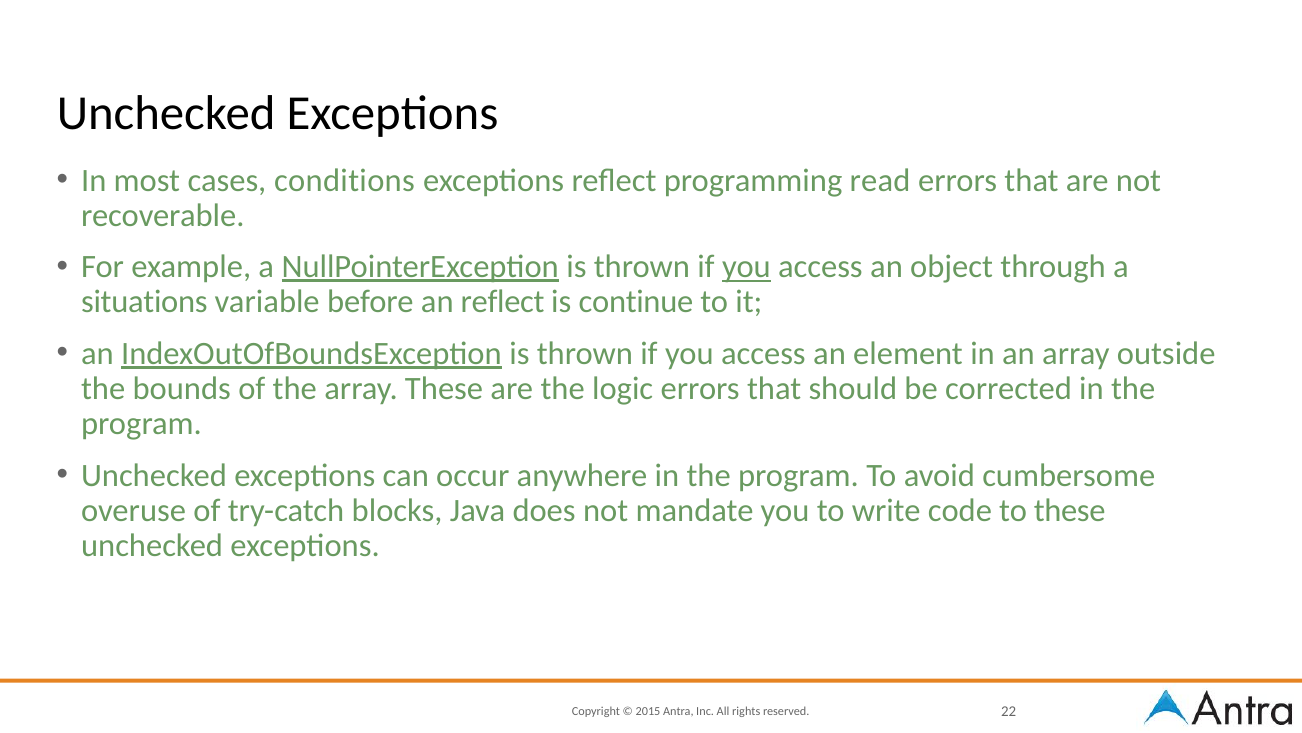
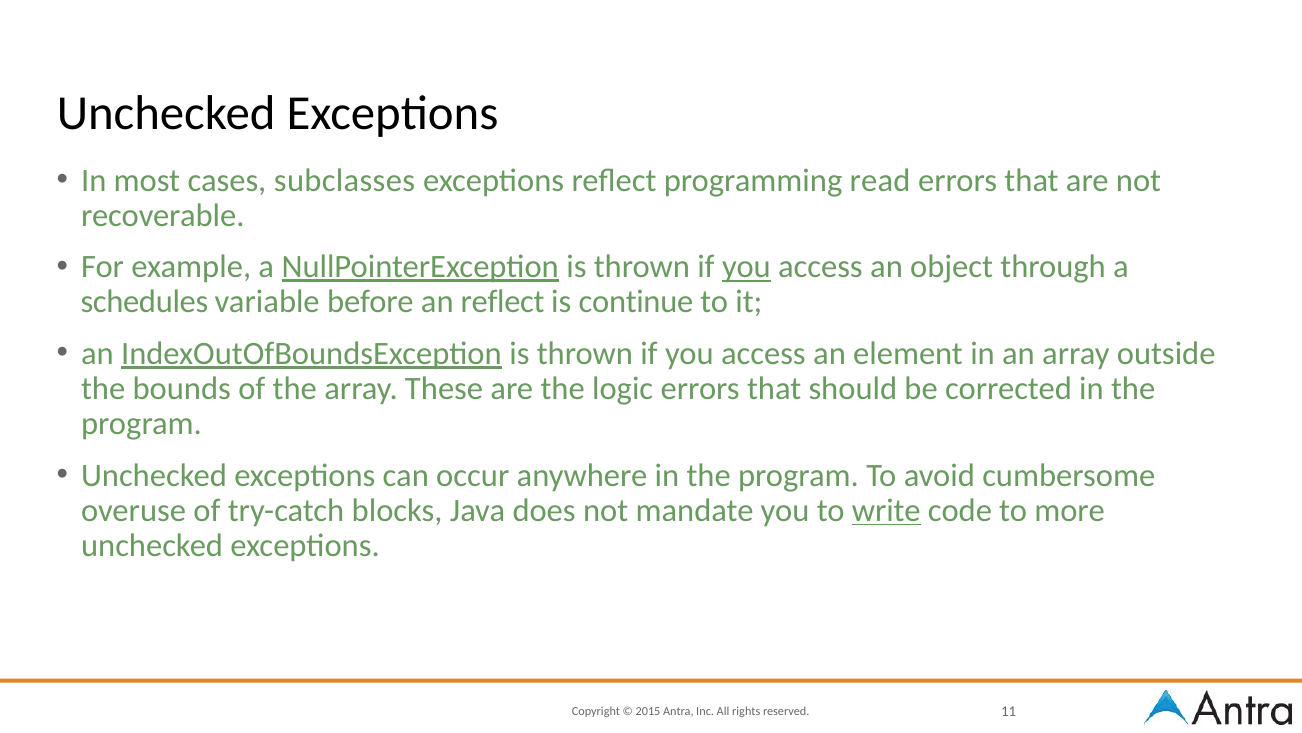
conditions: conditions -> subclasses
situations: situations -> schedules
write underline: none -> present
to these: these -> more
22: 22 -> 11
